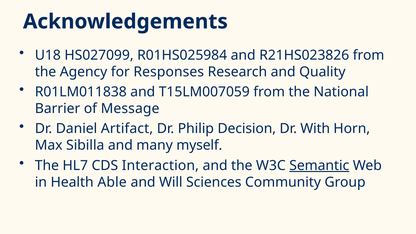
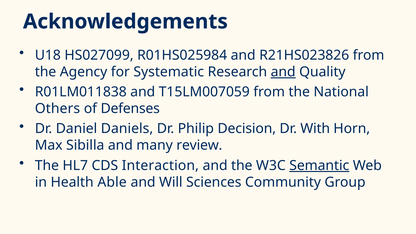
Responses: Responses -> Systematic
and at (283, 72) underline: none -> present
Barrier: Barrier -> Others
Message: Message -> Defenses
Artifact: Artifact -> Daniels
myself: myself -> review
